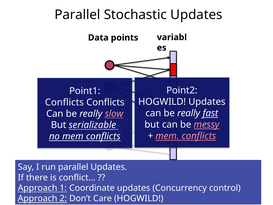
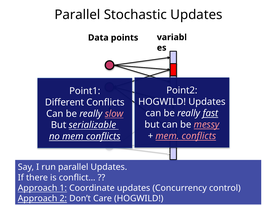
Conflicts at (64, 102): Conflicts -> Different
